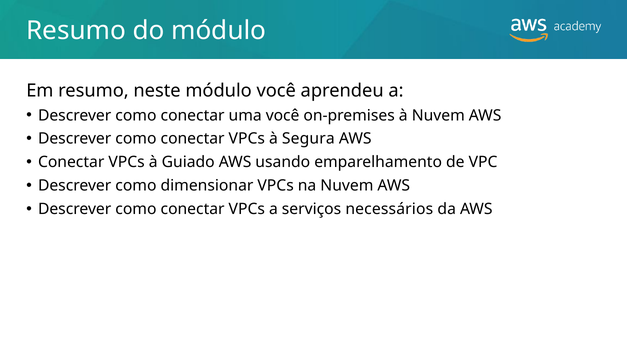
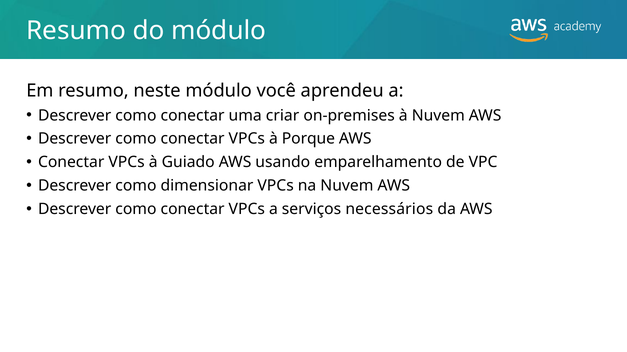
uma você: você -> criar
Segura: Segura -> Porque
